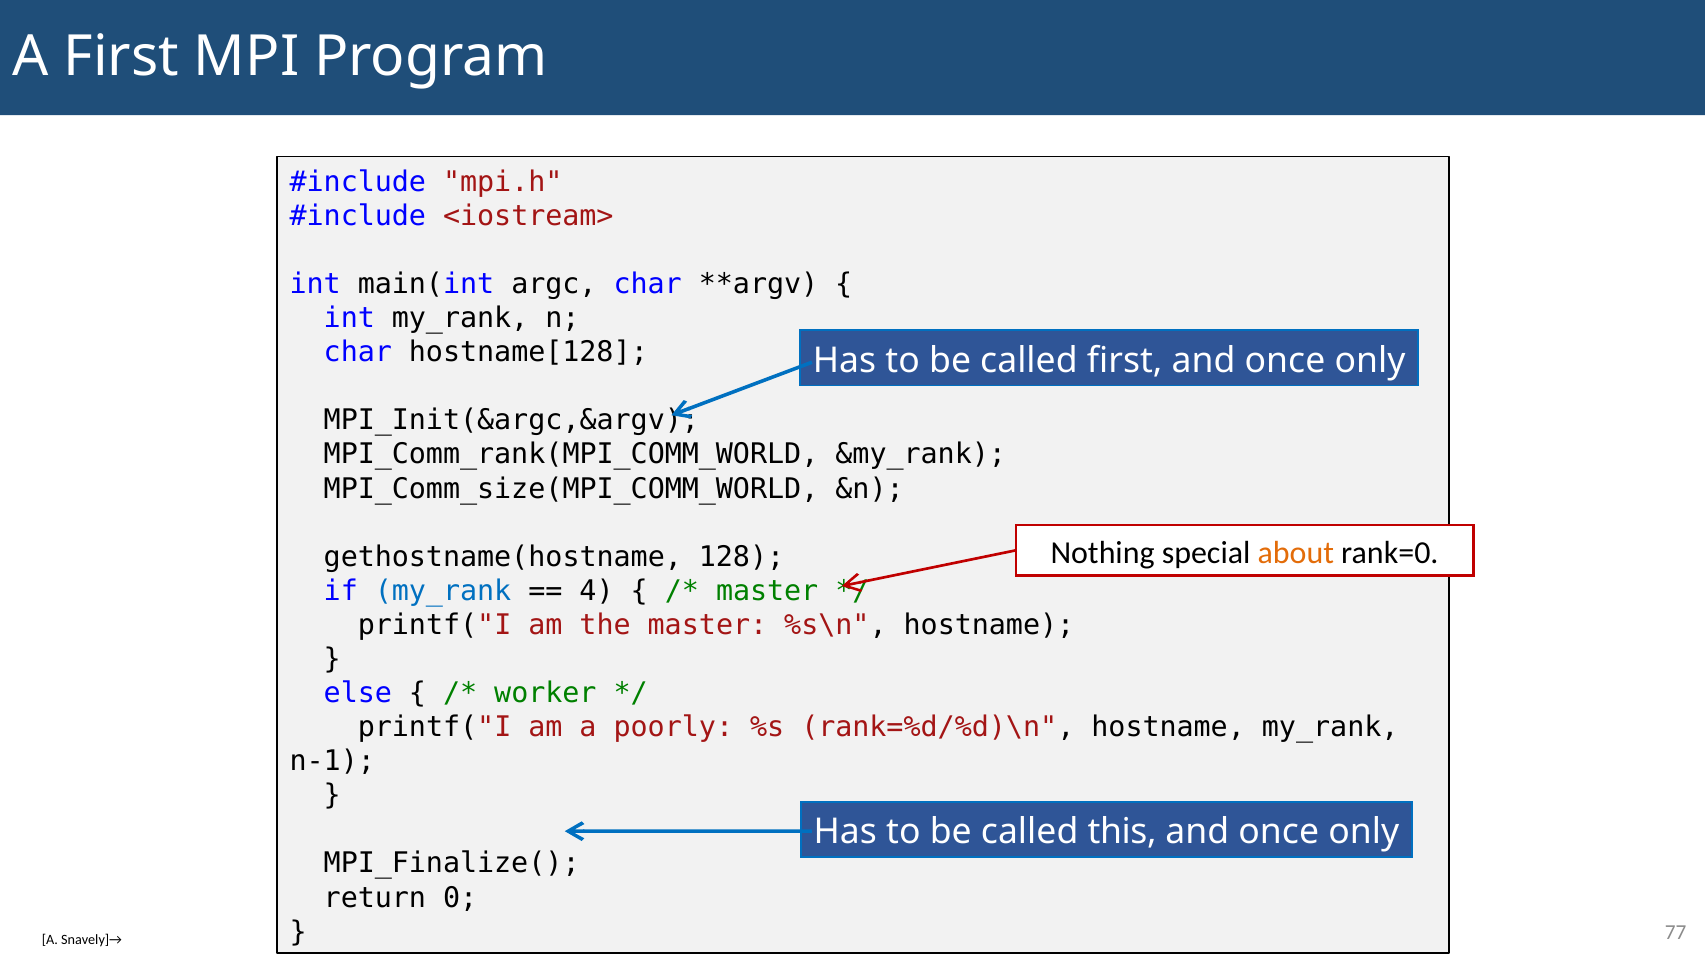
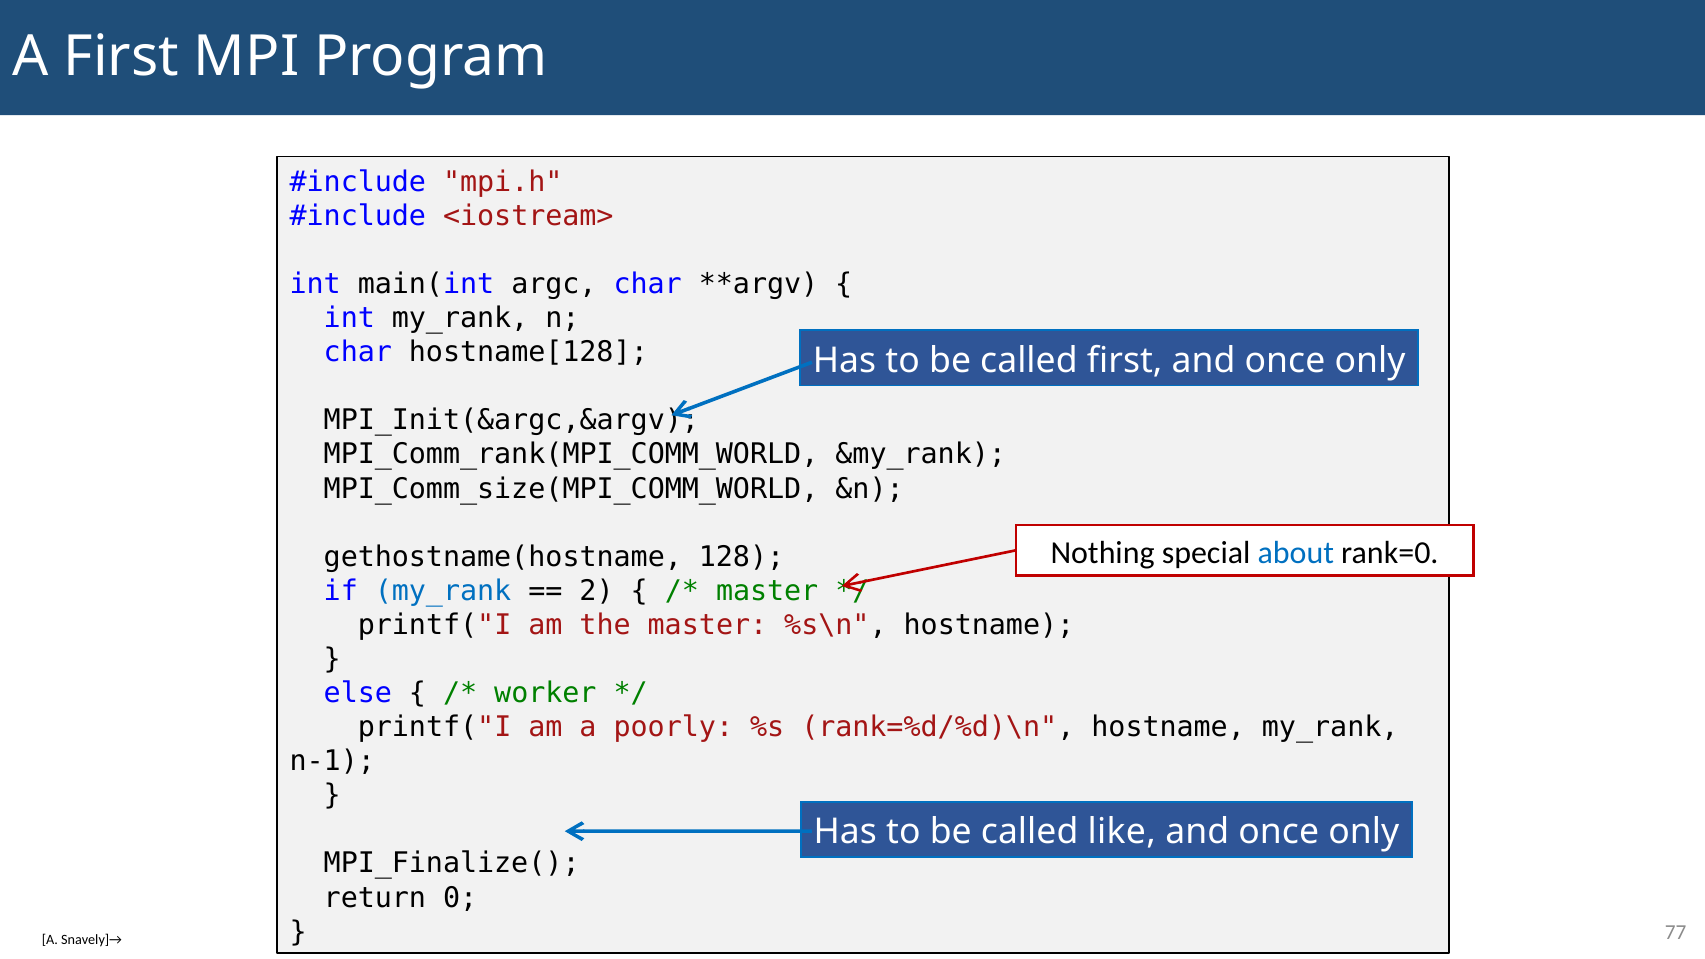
about colour: orange -> blue
4: 4 -> 2
this: this -> like
